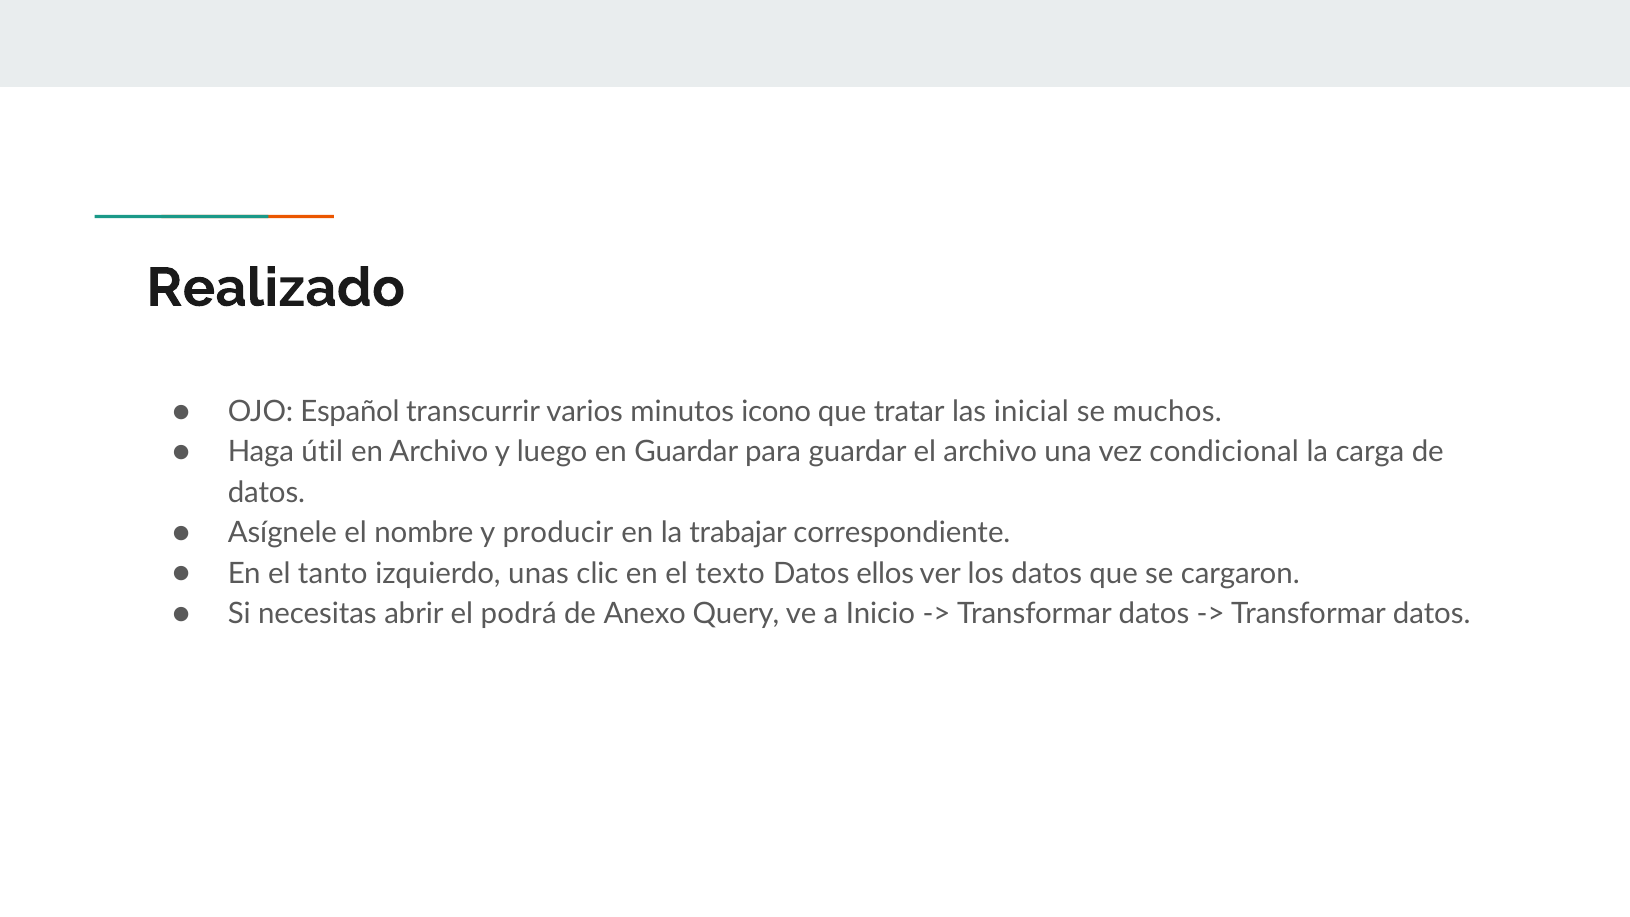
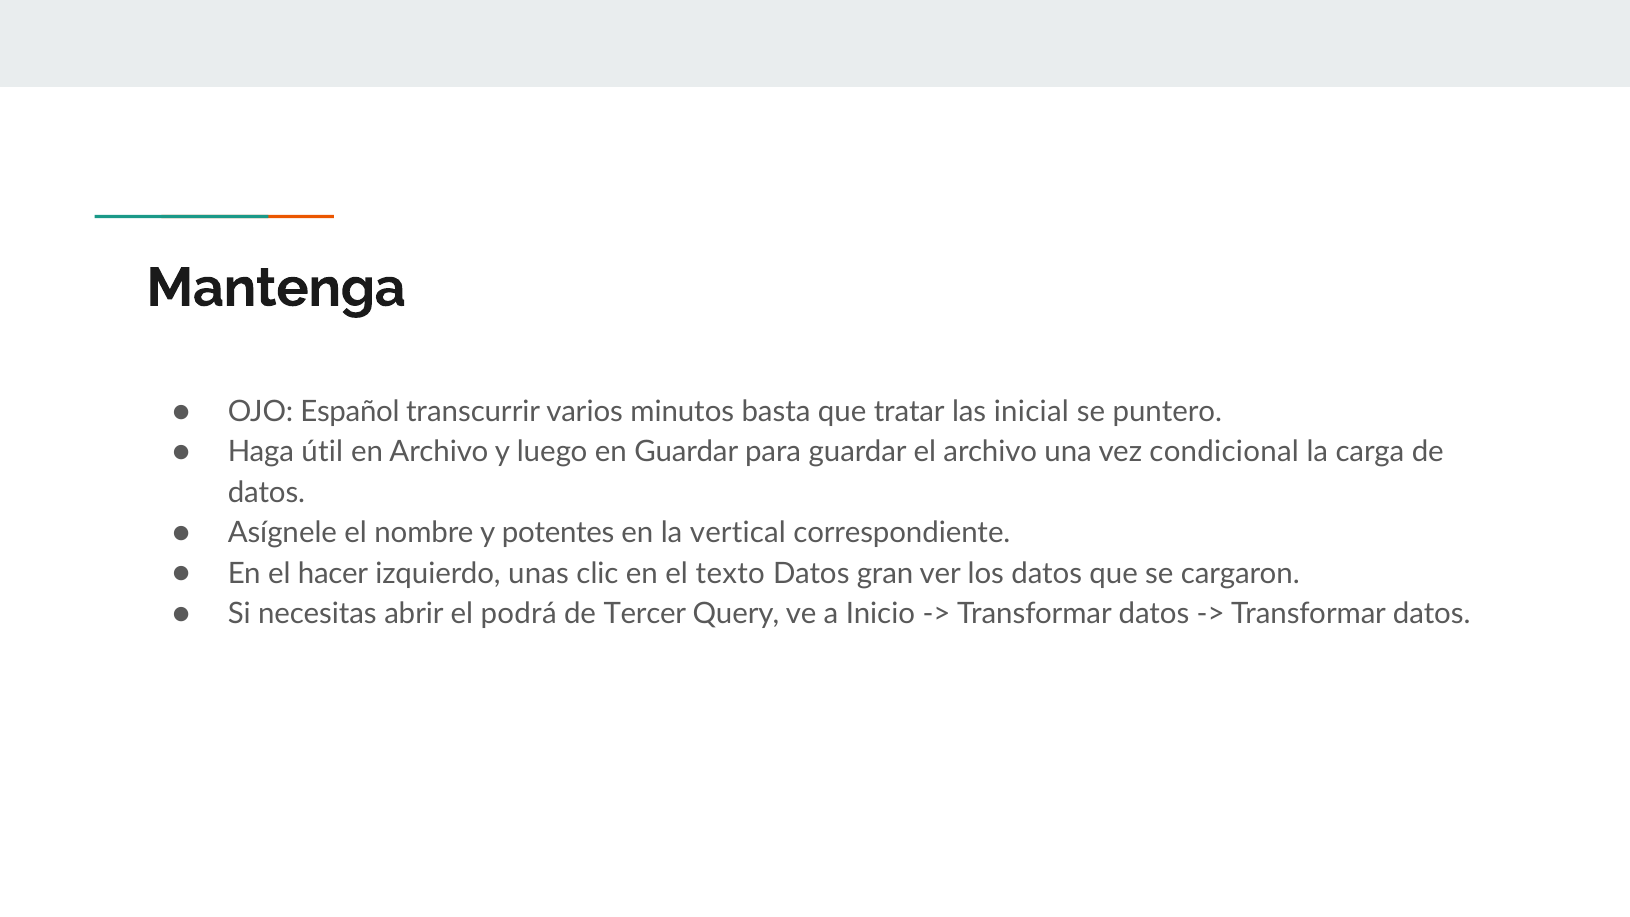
Realizado: Realizado -> Mantenga
icono: icono -> basta
muchos: muchos -> puntero
producir: producir -> potentes
trabajar: trabajar -> vertical
tanto: tanto -> hacer
ellos: ellos -> gran
Anexo: Anexo -> Tercer
